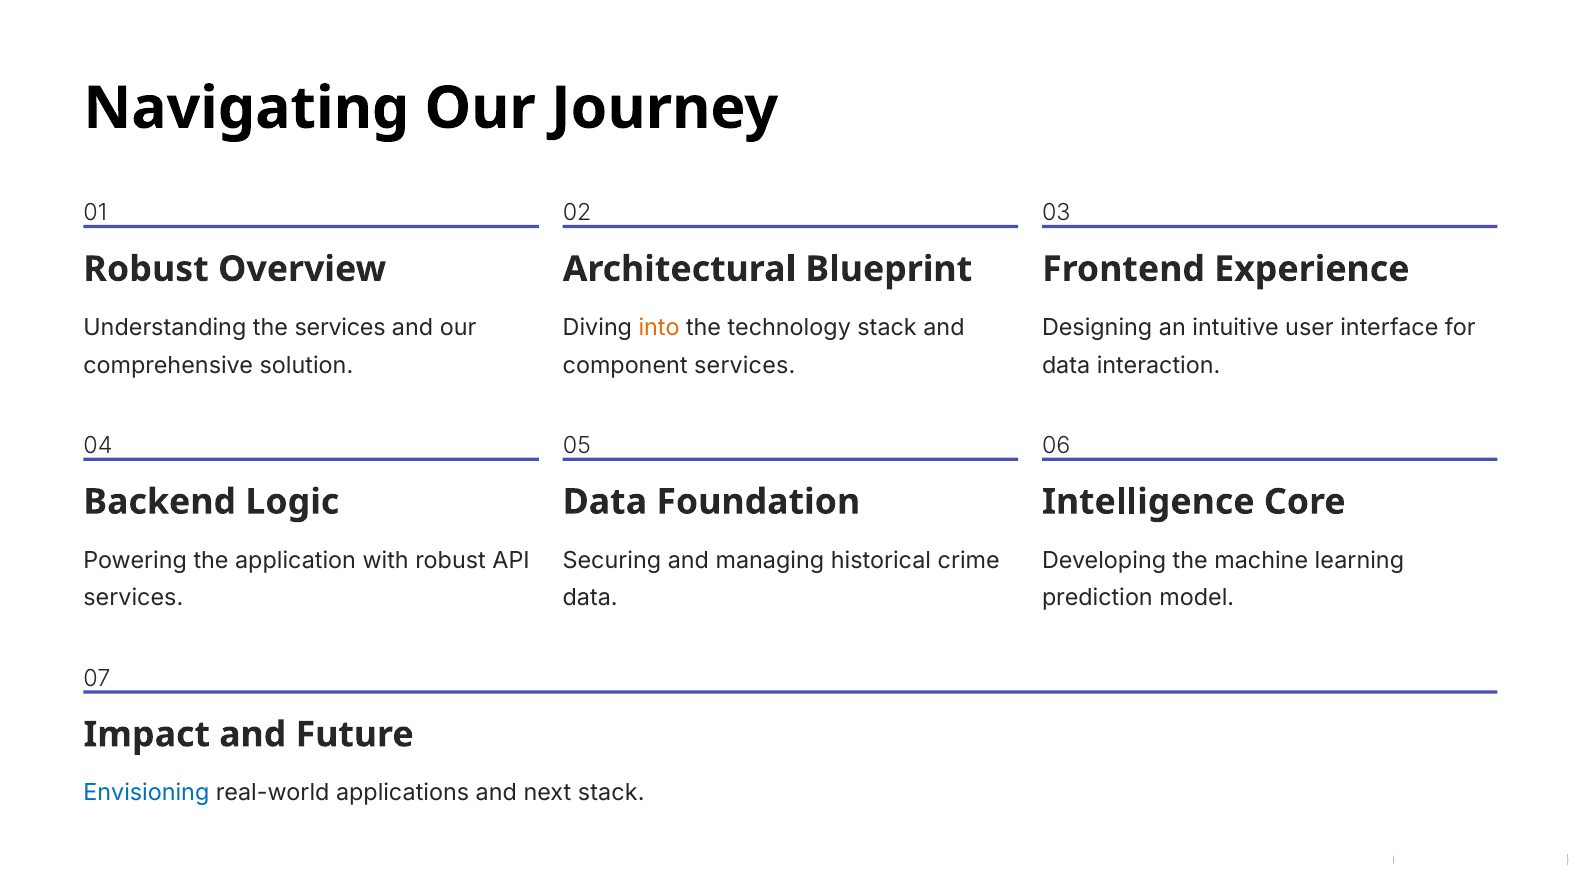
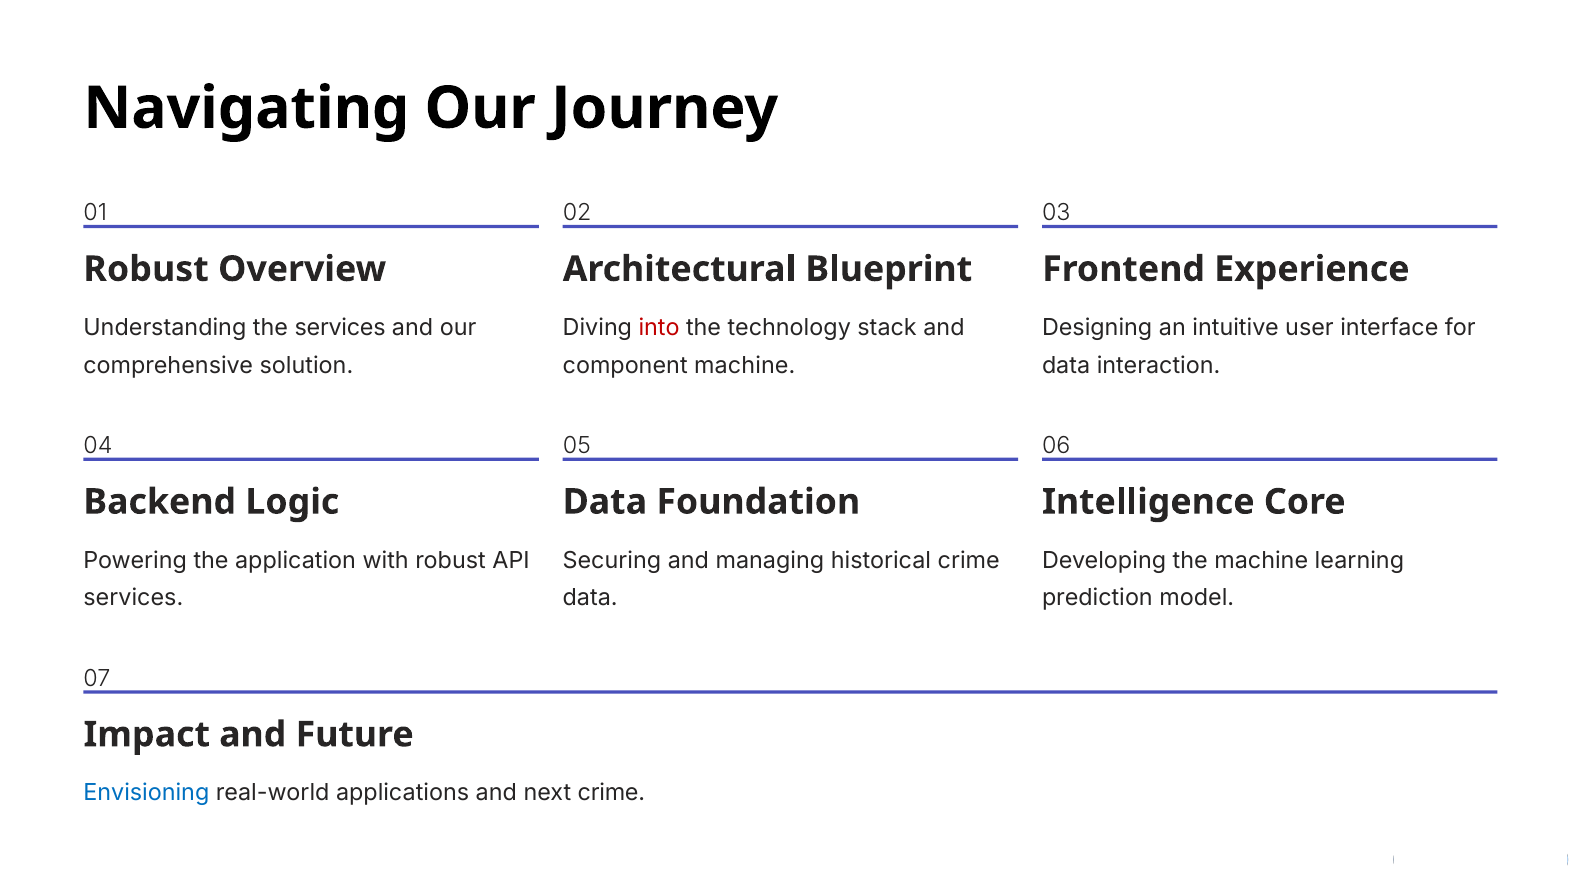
into colour: orange -> red
component services: services -> machine
next stack: stack -> crime
